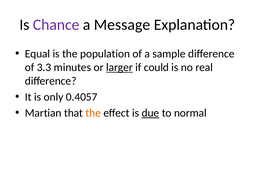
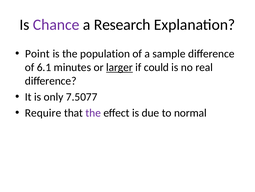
Message: Message -> Research
Equal: Equal -> Point
3.3: 3.3 -> 6.1
0.4057: 0.4057 -> 7.5077
Martian: Martian -> Require
the at (93, 112) colour: orange -> purple
due underline: present -> none
